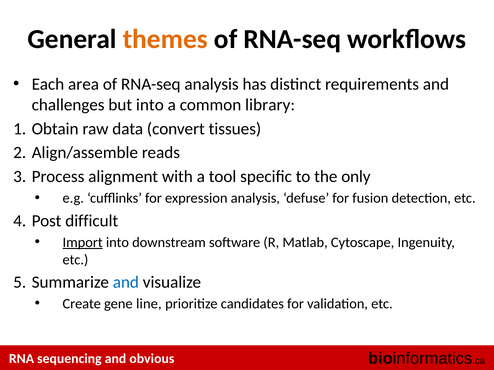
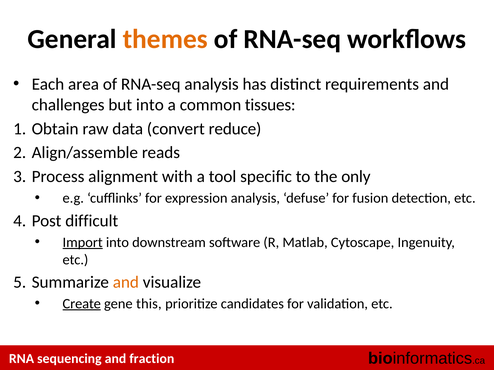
library: library -> tissues
tissues: tissues -> reduce
and at (126, 282) colour: blue -> orange
Create underline: none -> present
line: line -> this
obvious: obvious -> fraction
